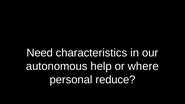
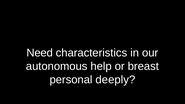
where: where -> breast
reduce: reduce -> deeply
